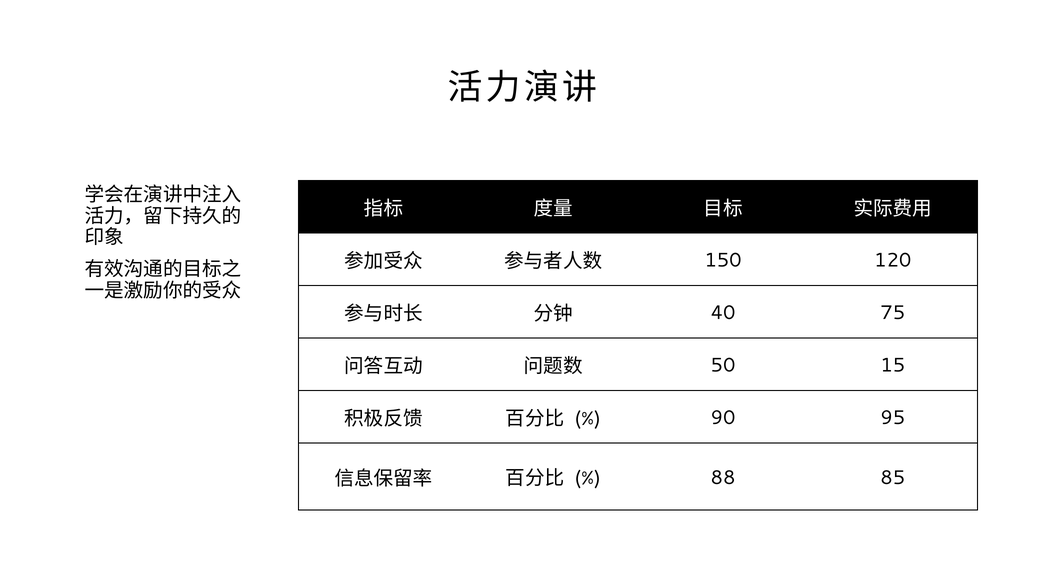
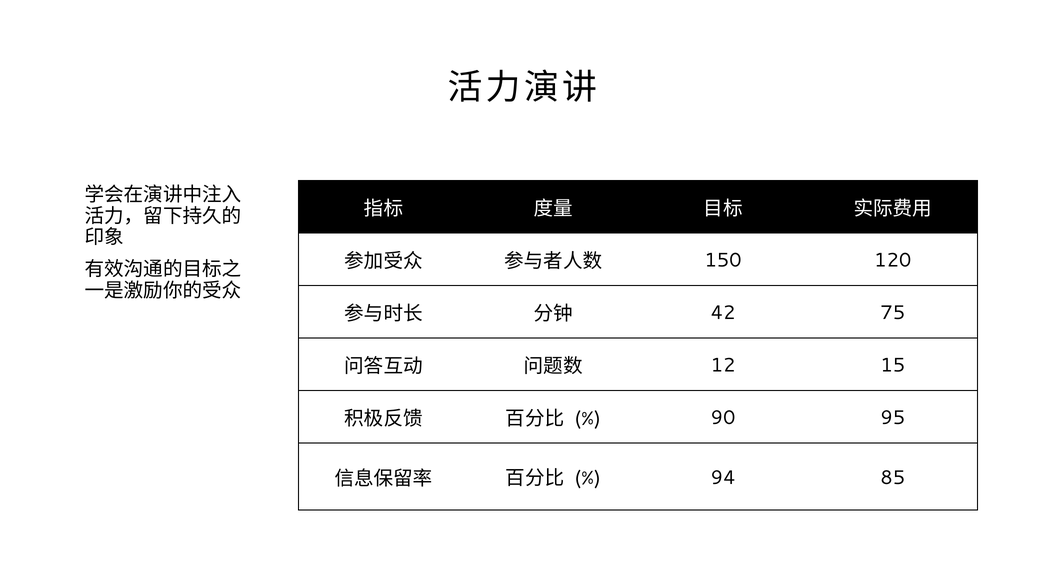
40: 40 -> 42
50: 50 -> 12
88: 88 -> 94
